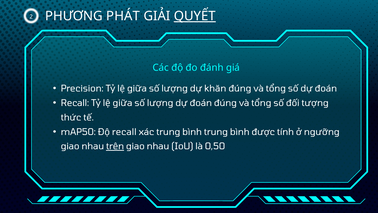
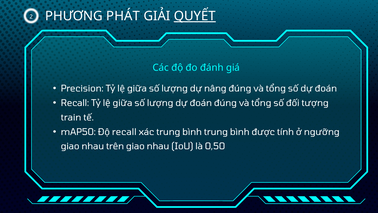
khăn: khăn -> nâng
thức: thức -> train
trên underline: present -> none
